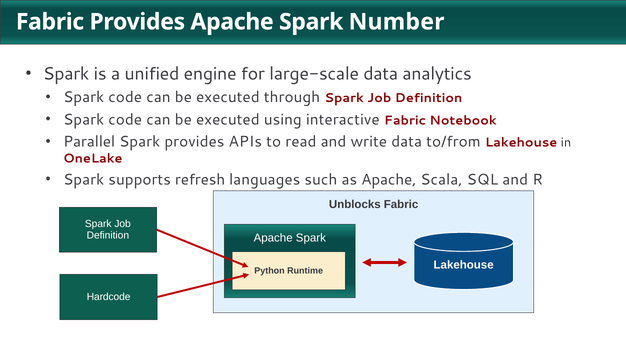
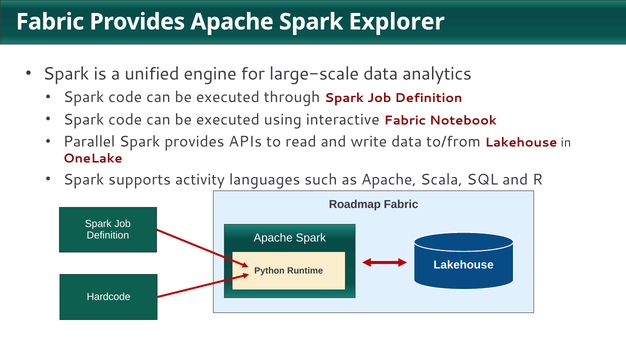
Number: Number -> Explorer
refresh: refresh -> activity
Unblocks: Unblocks -> Roadmap
